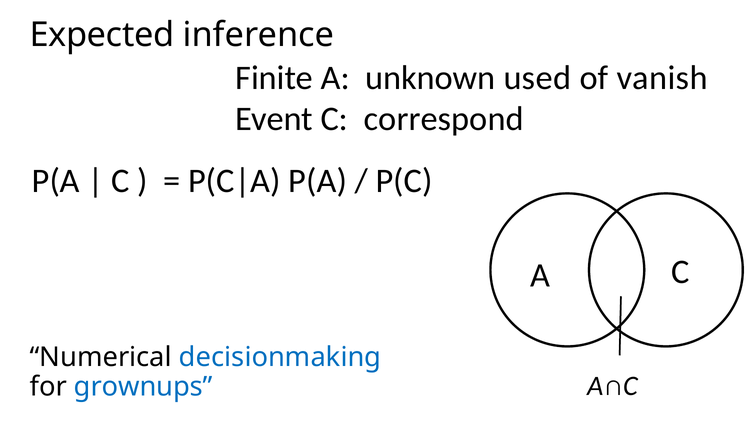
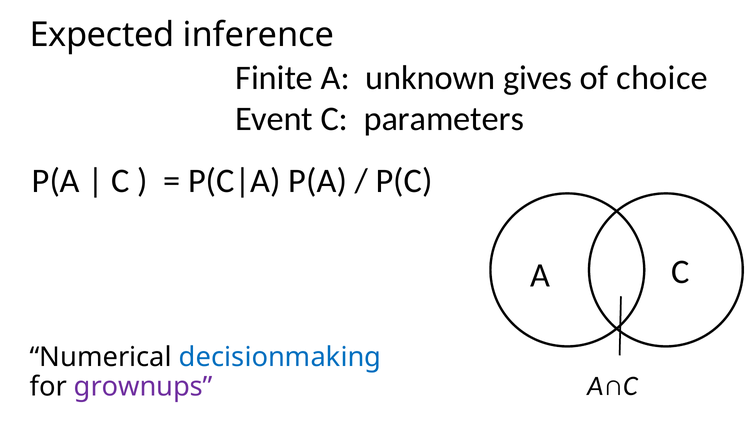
used: used -> gives
vanish: vanish -> choice
correspond: correspond -> parameters
grownups colour: blue -> purple
